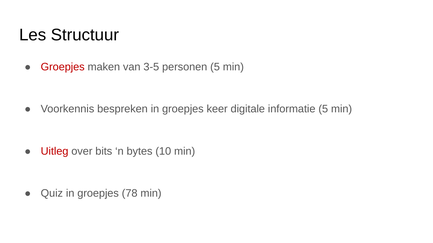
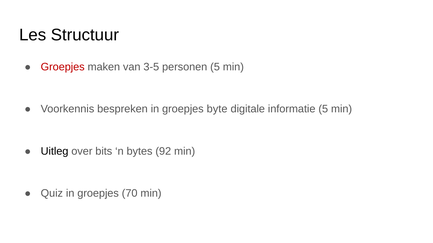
keer: keer -> byte
Uitleg colour: red -> black
10: 10 -> 92
78: 78 -> 70
